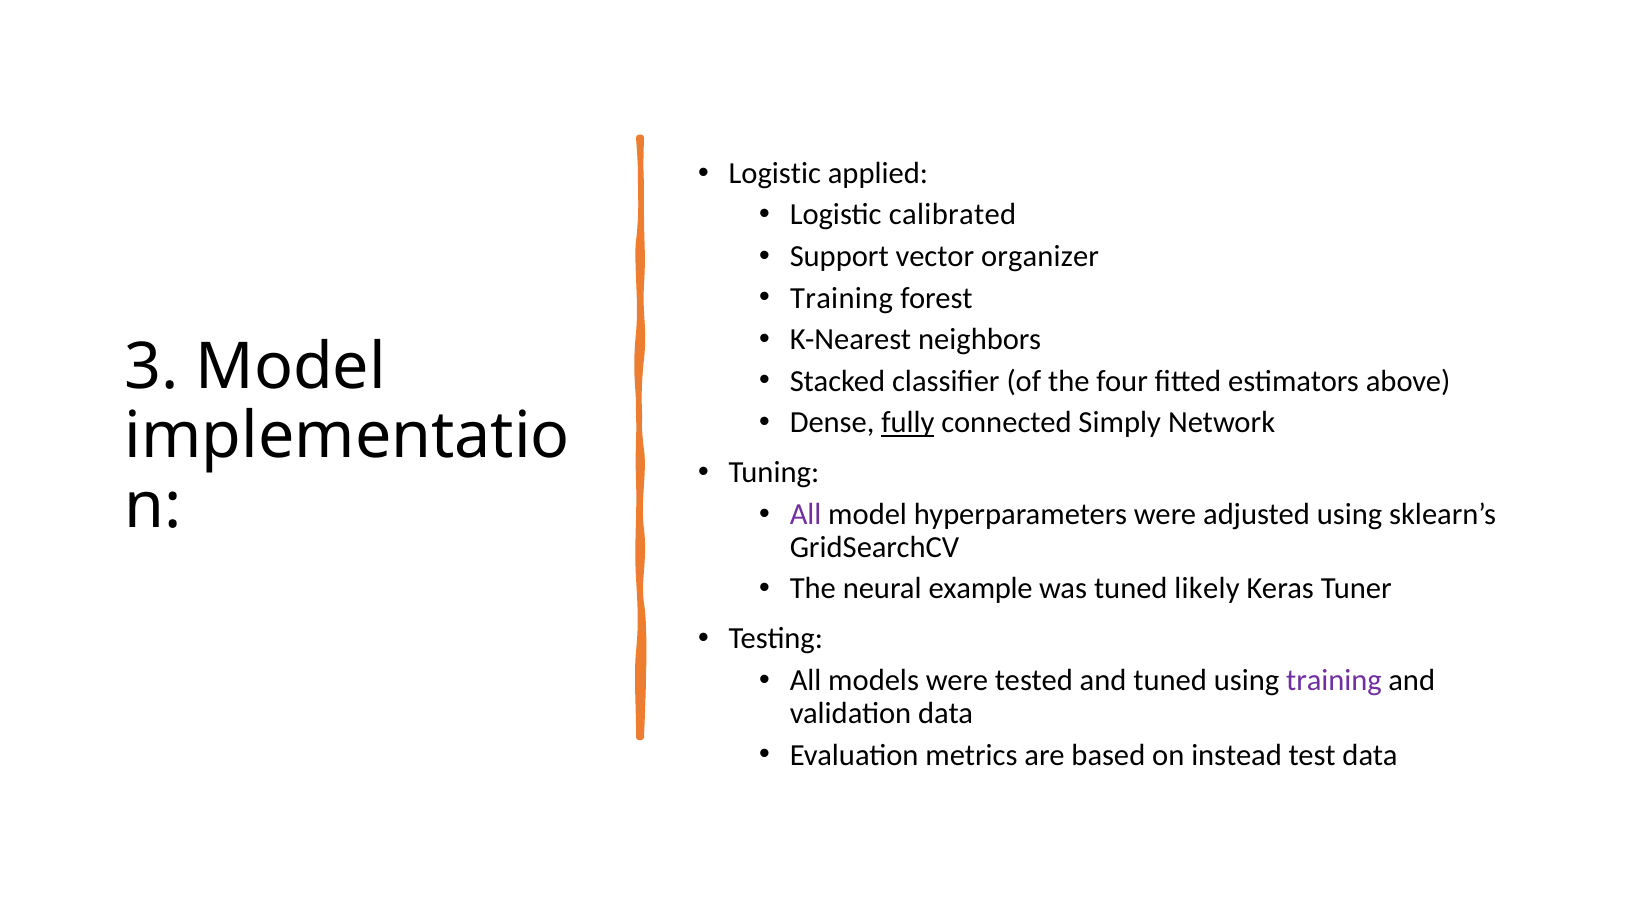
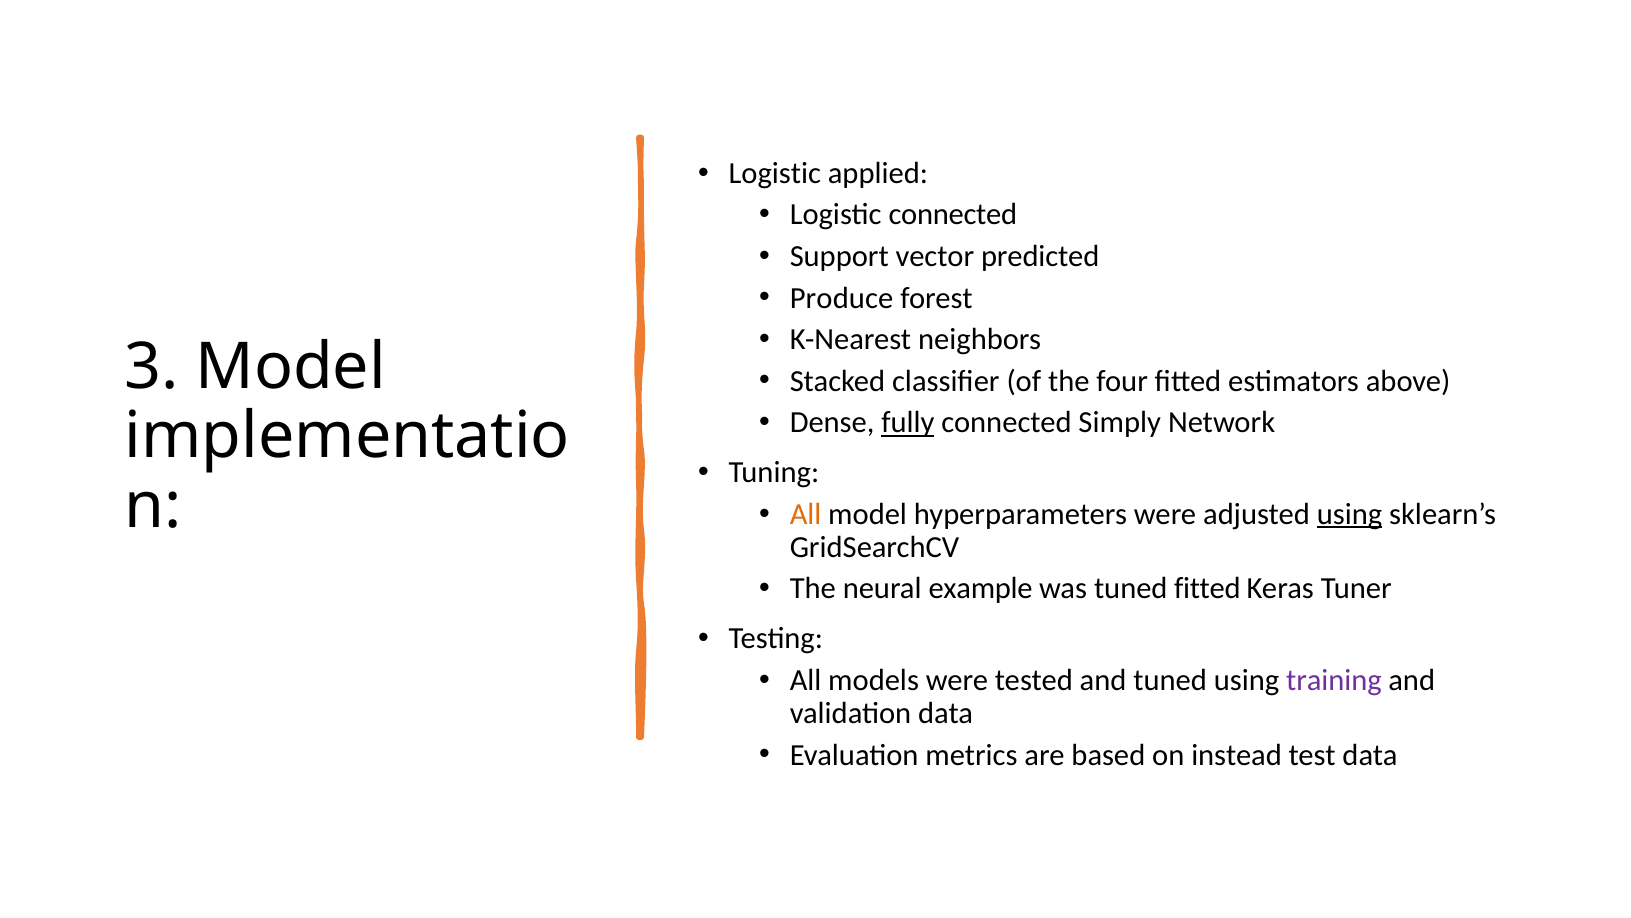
Logistic calibrated: calibrated -> connected
organizer: organizer -> predicted
Training at (842, 298): Training -> Produce
All at (806, 514) colour: purple -> orange
using at (1350, 514) underline: none -> present
tuned likely: likely -> fitted
